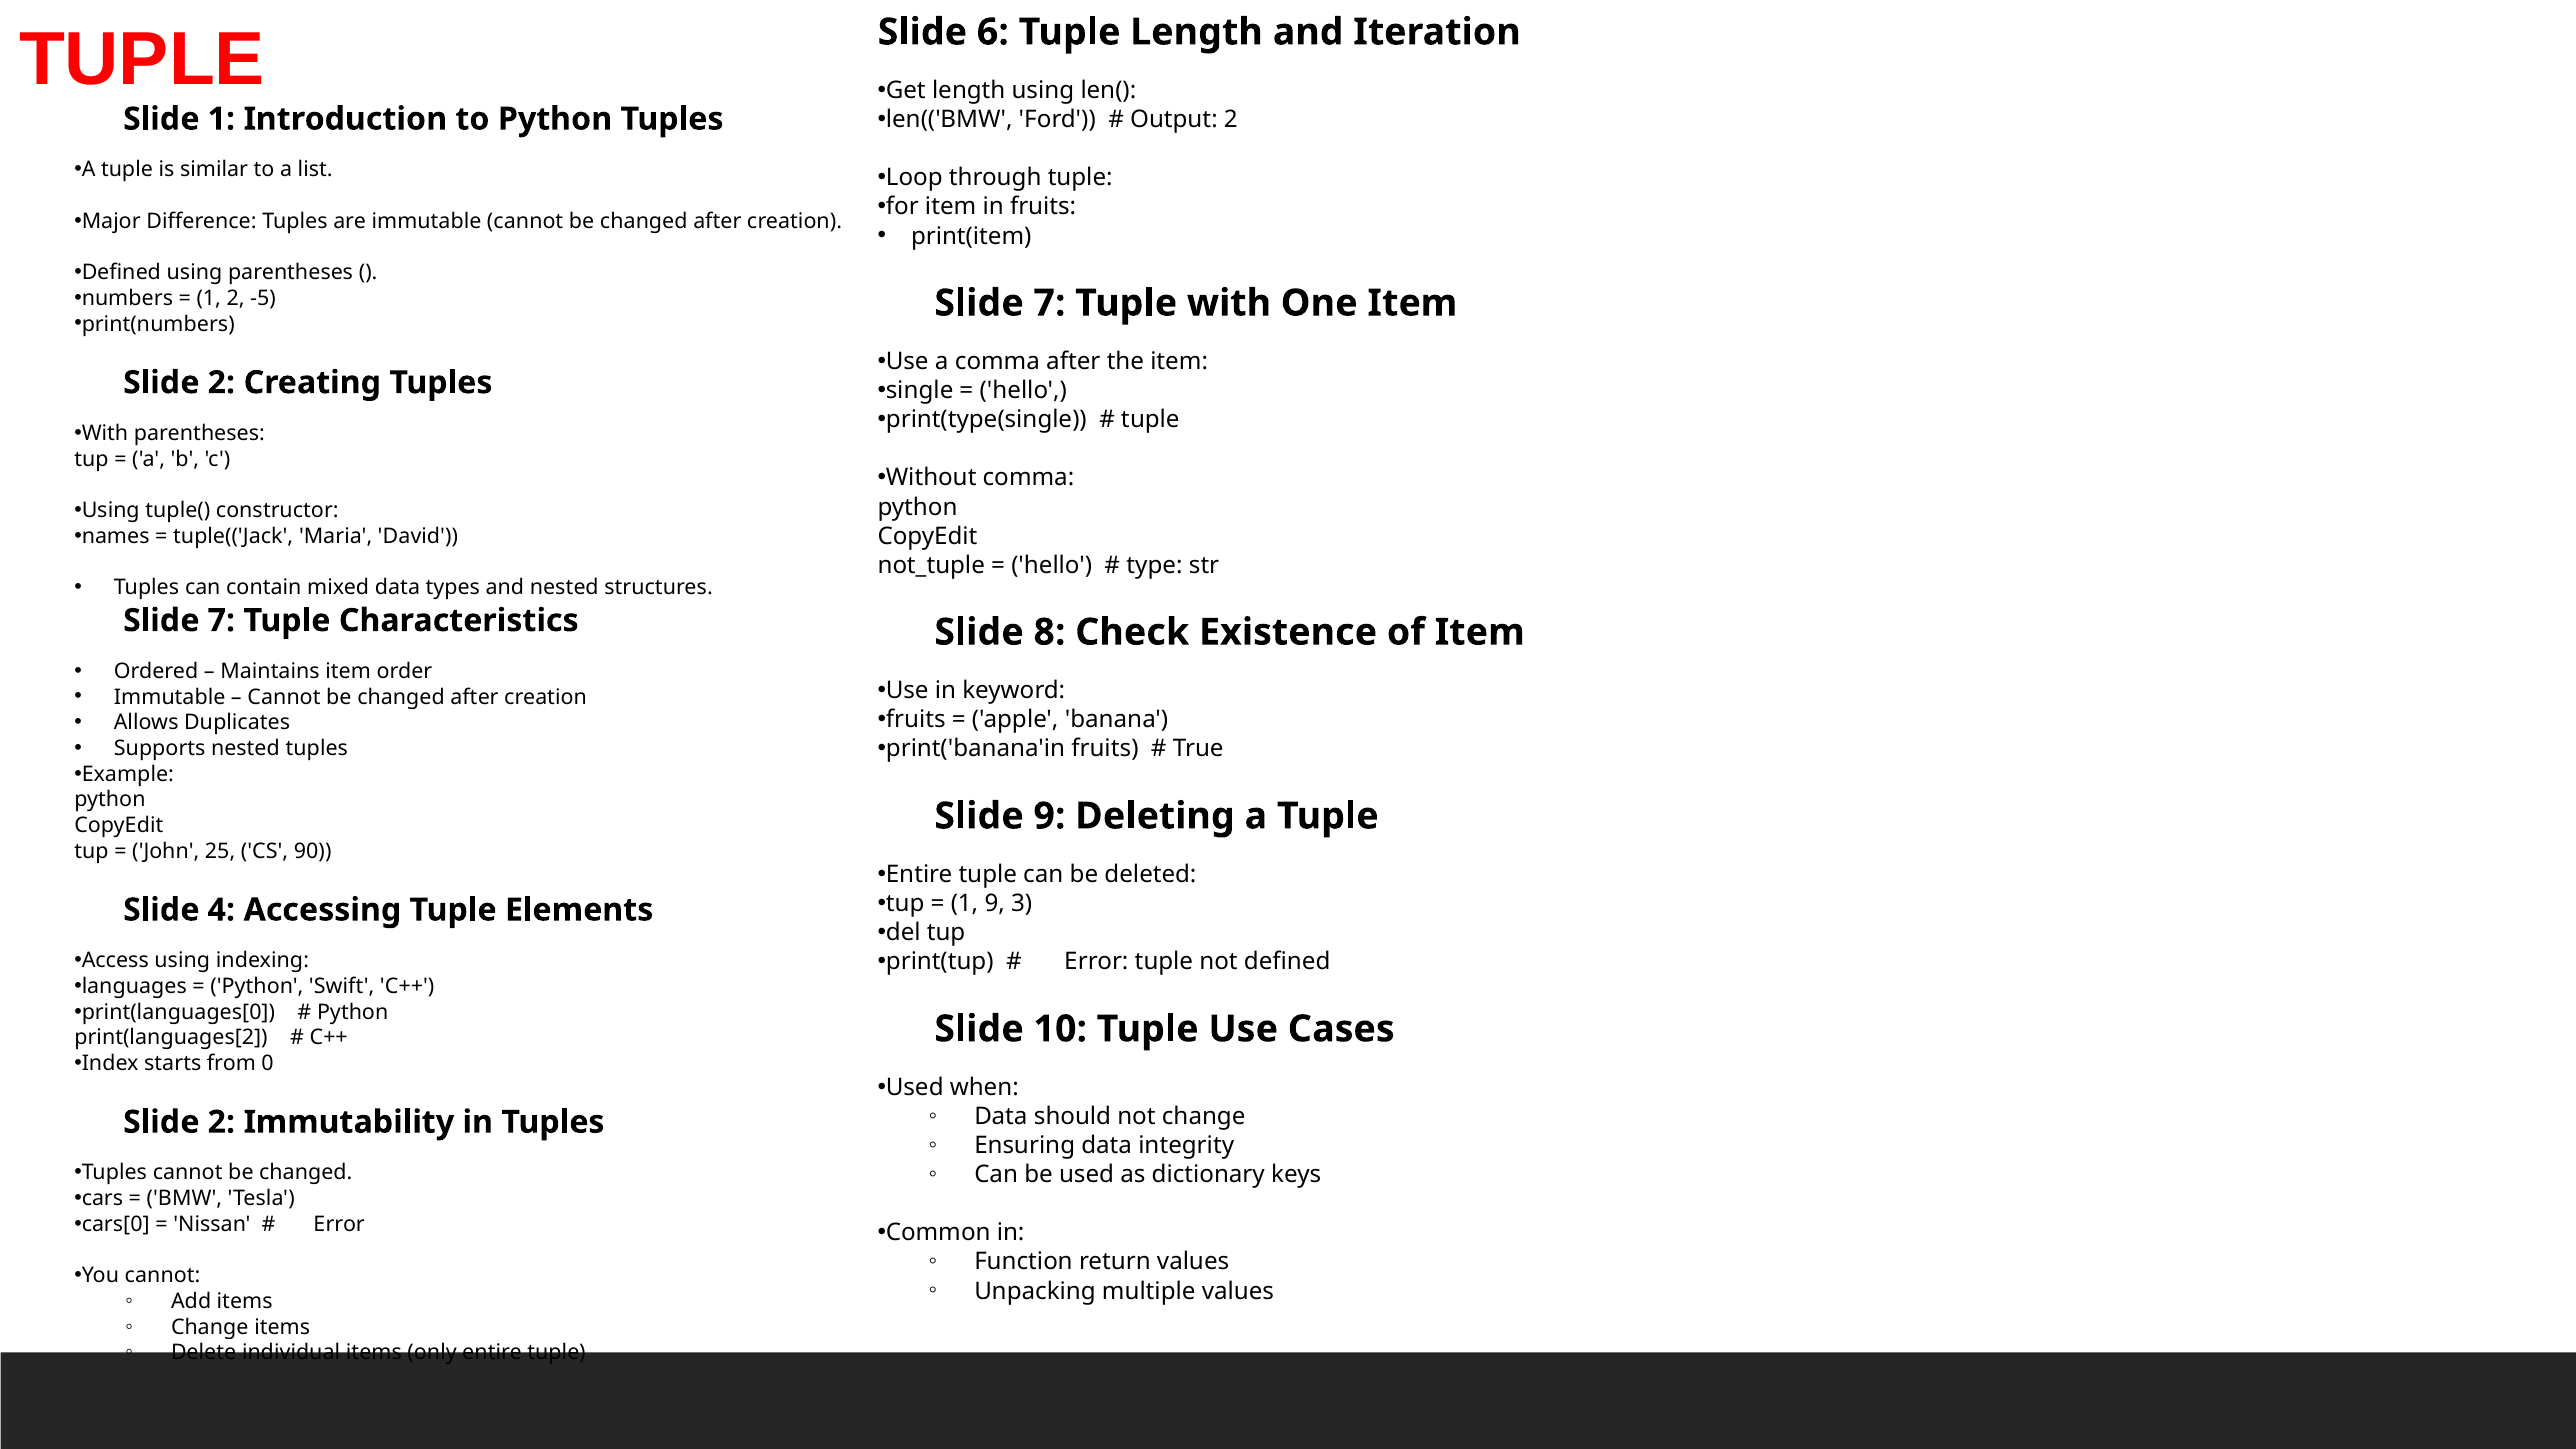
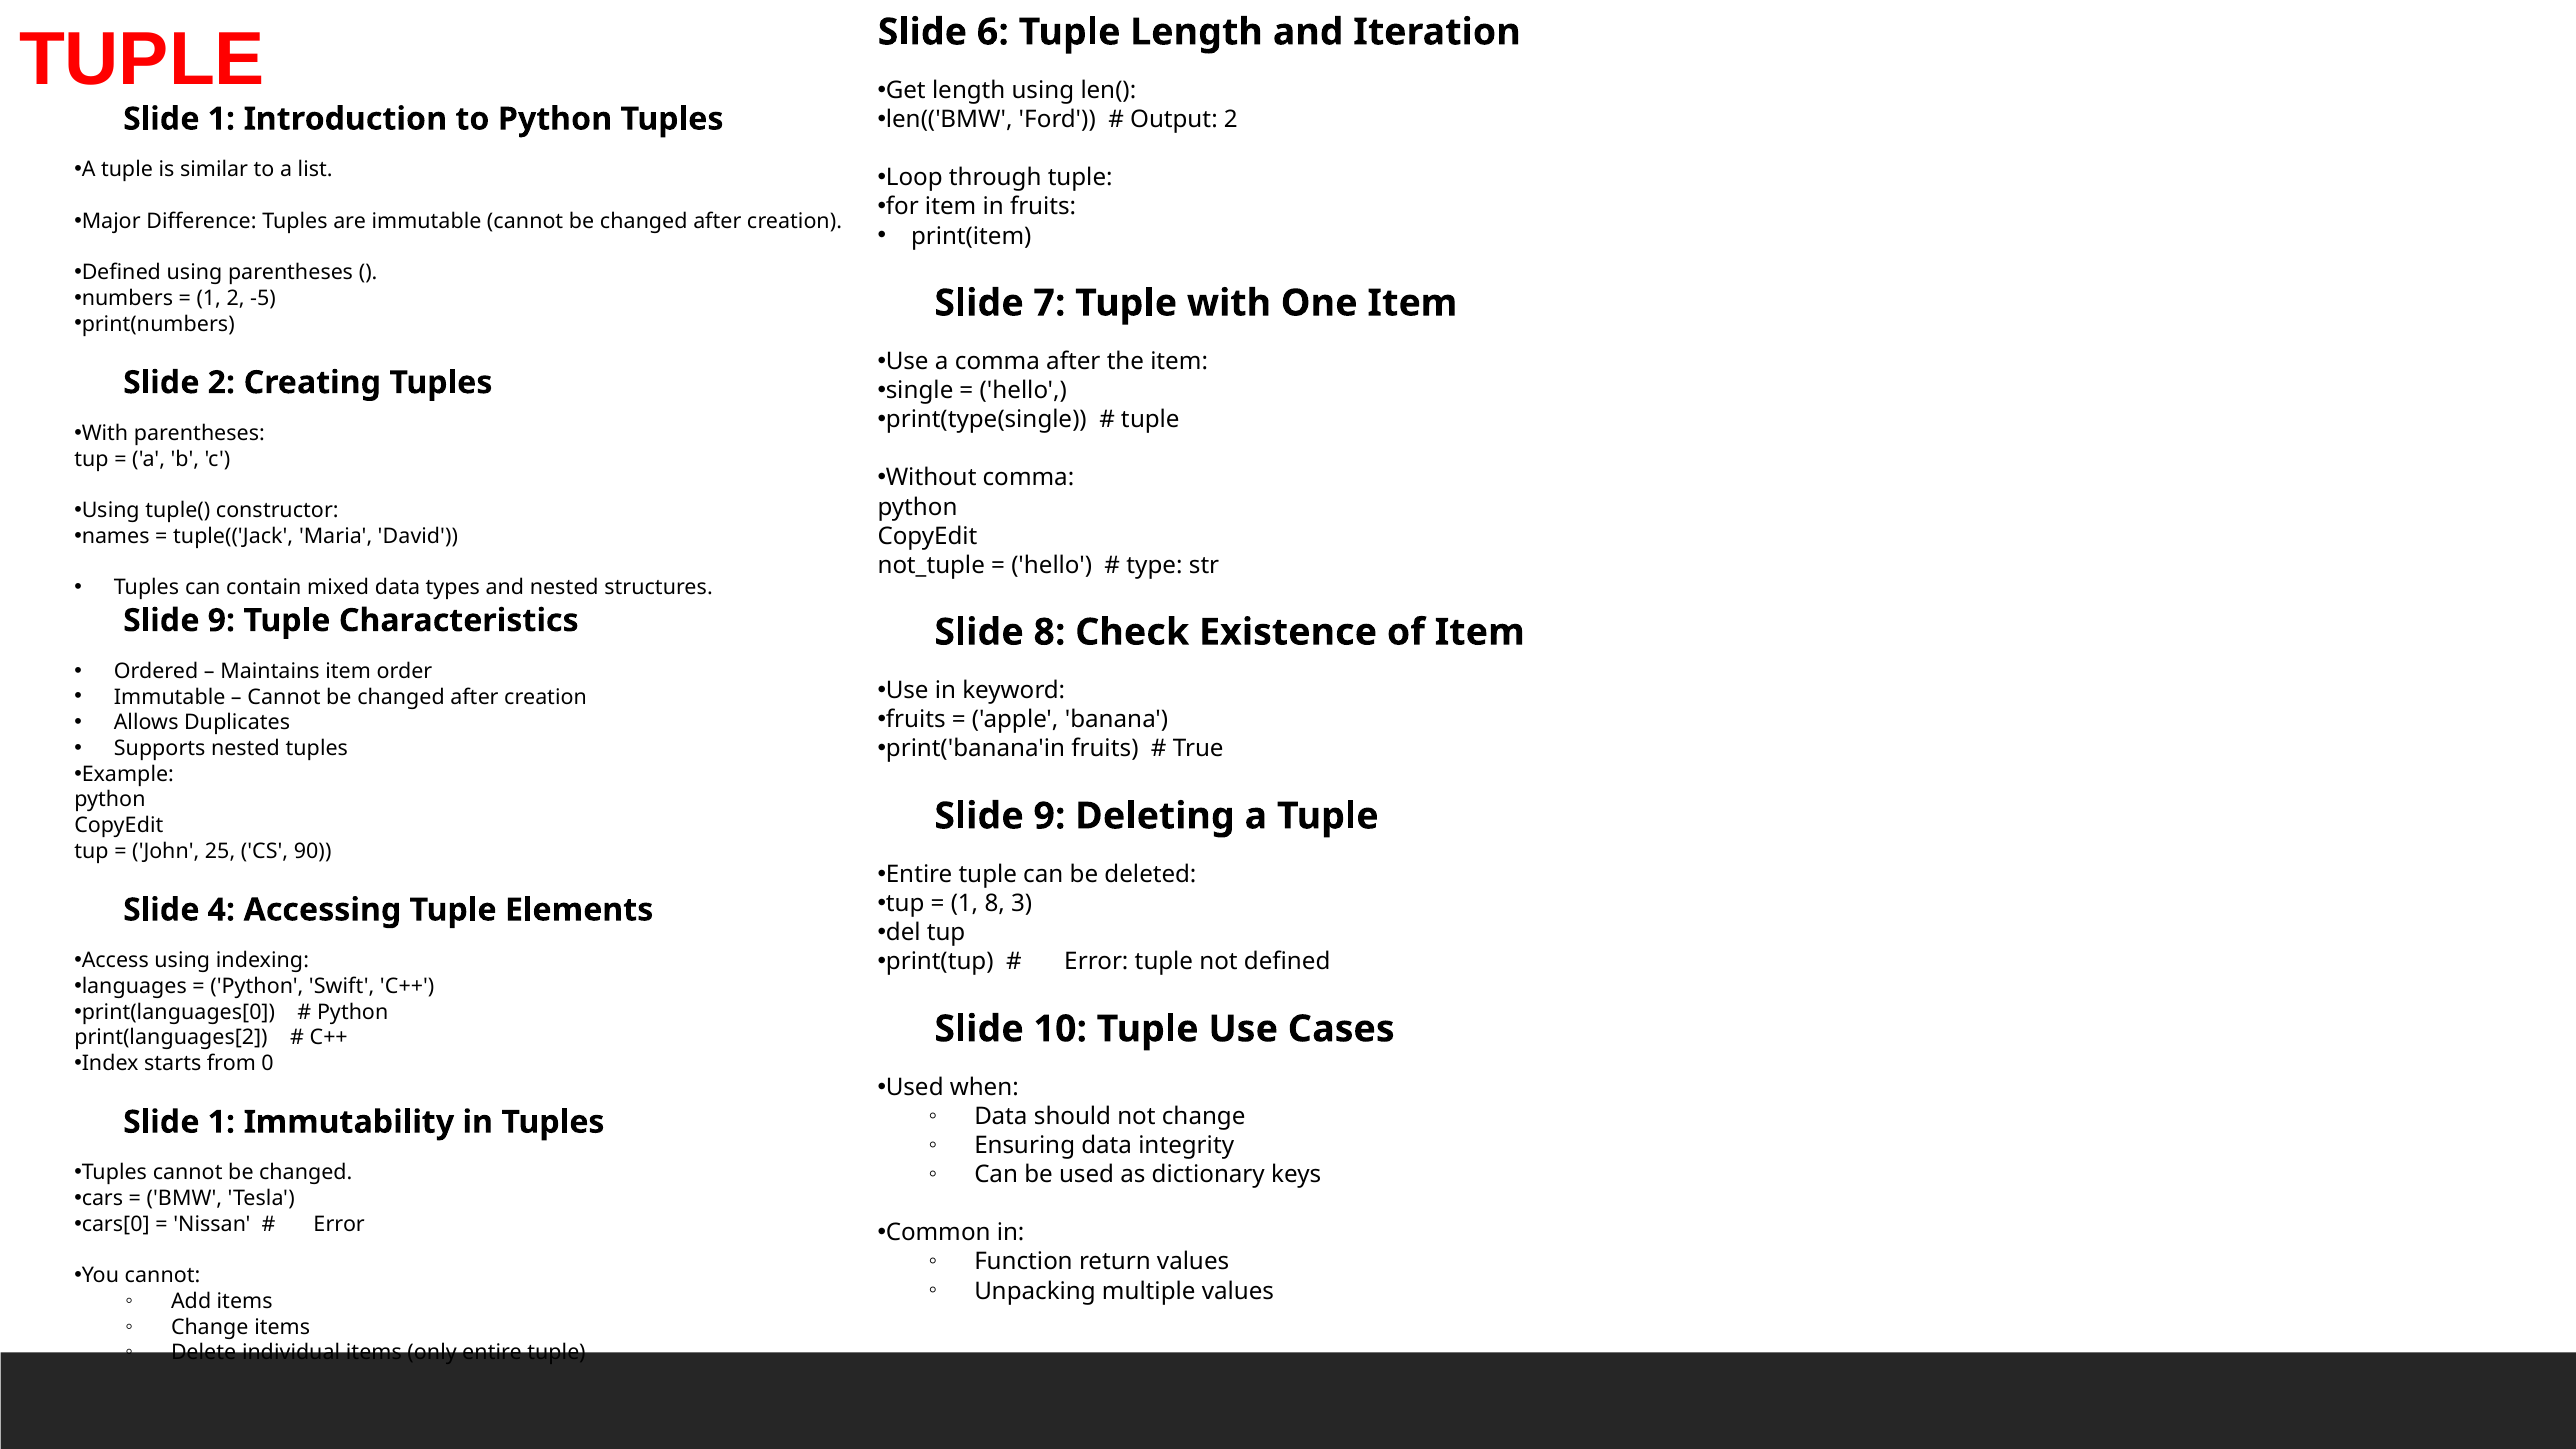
7 at (221, 621): 7 -> 9
1 9: 9 -> 8
2 at (221, 1122): 2 -> 1
